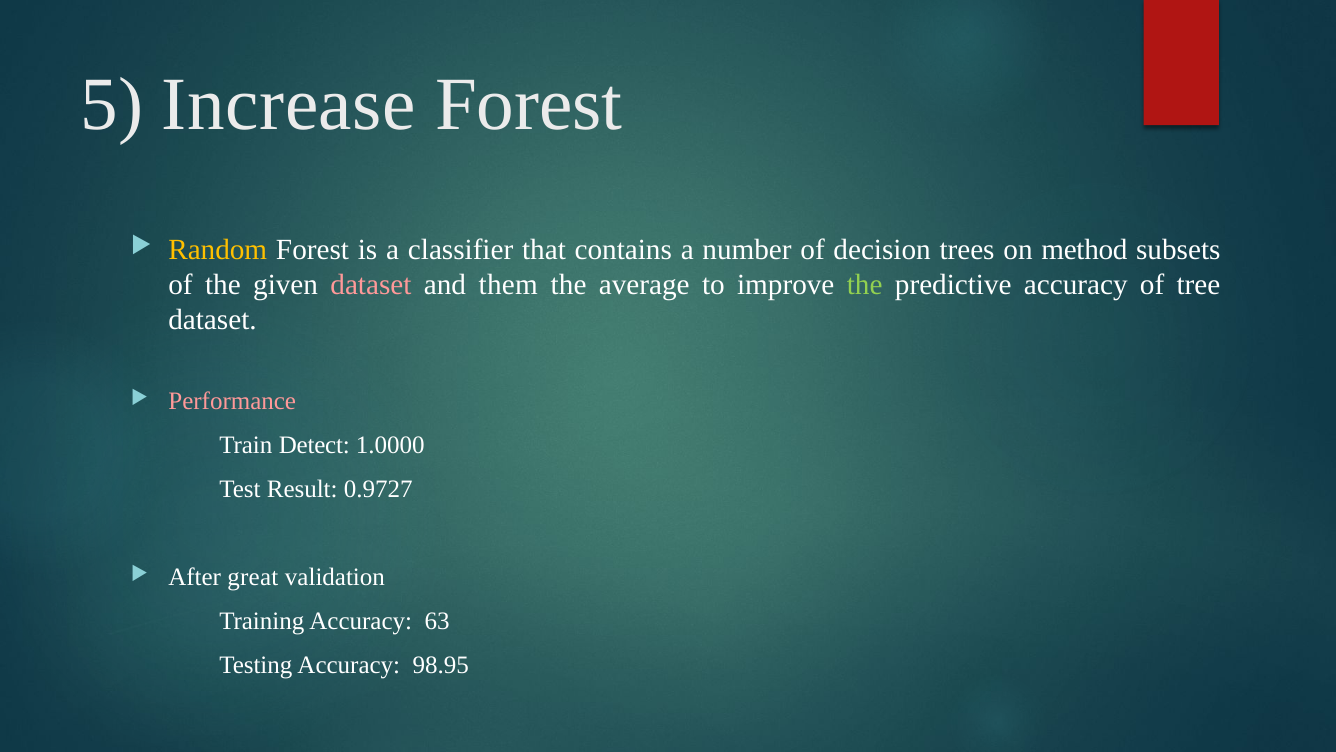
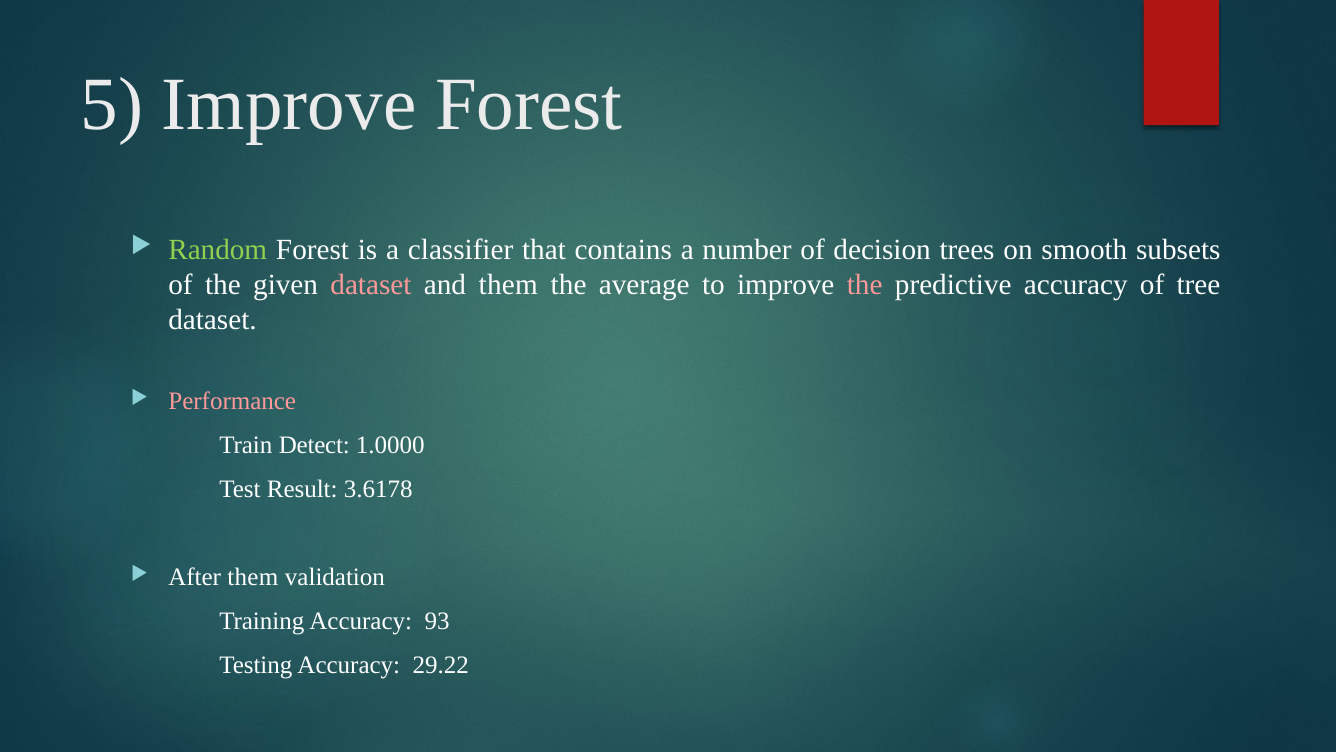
5 Increase: Increase -> Improve
Random colour: yellow -> light green
method: method -> smooth
the at (865, 285) colour: light green -> pink
0.9727: 0.9727 -> 3.6178
After great: great -> them
63: 63 -> 93
98.95: 98.95 -> 29.22
